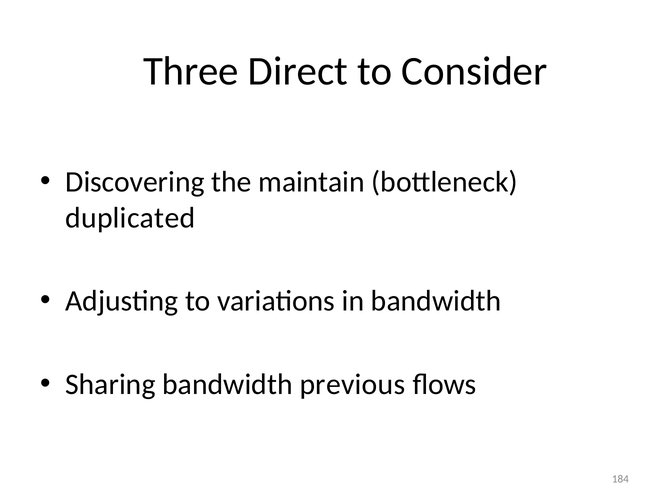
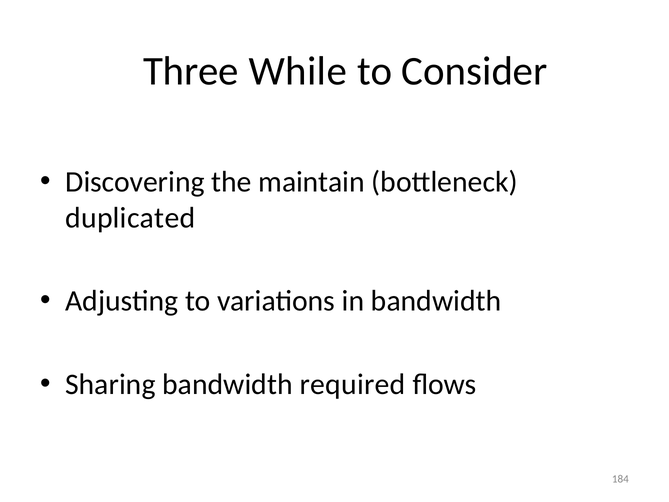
Direct: Direct -> While
previous: previous -> required
